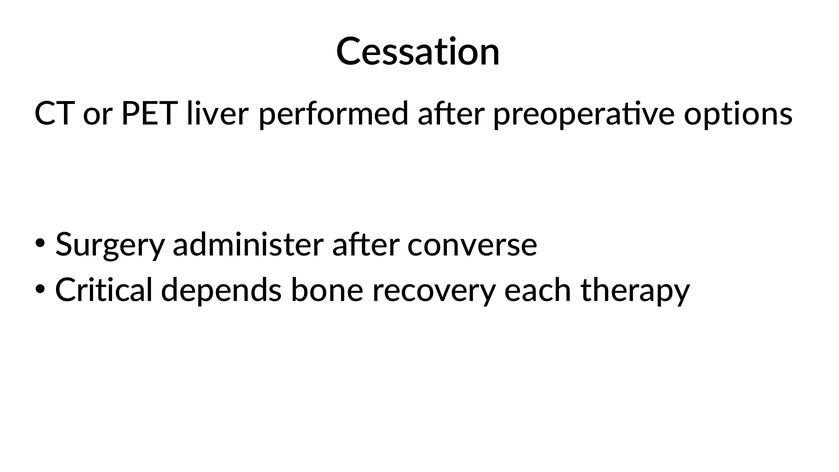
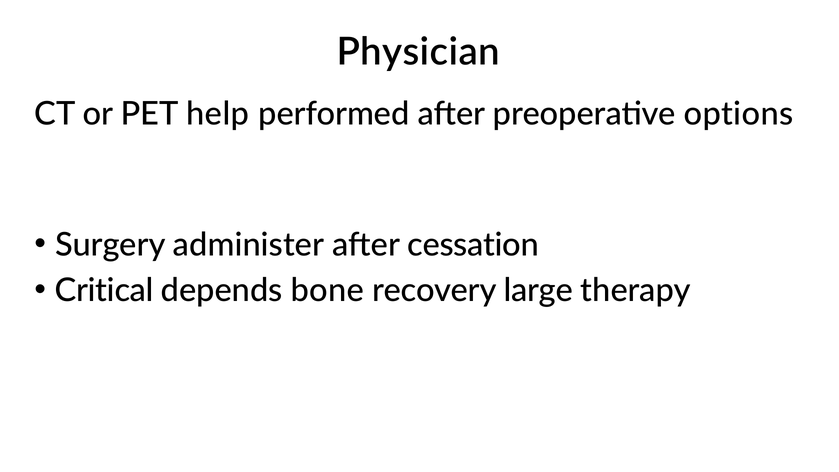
Cessation: Cessation -> Physician
liver: liver -> help
converse: converse -> cessation
each: each -> large
